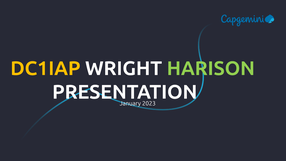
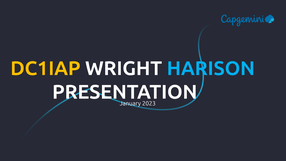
HARISON colour: light green -> light blue
